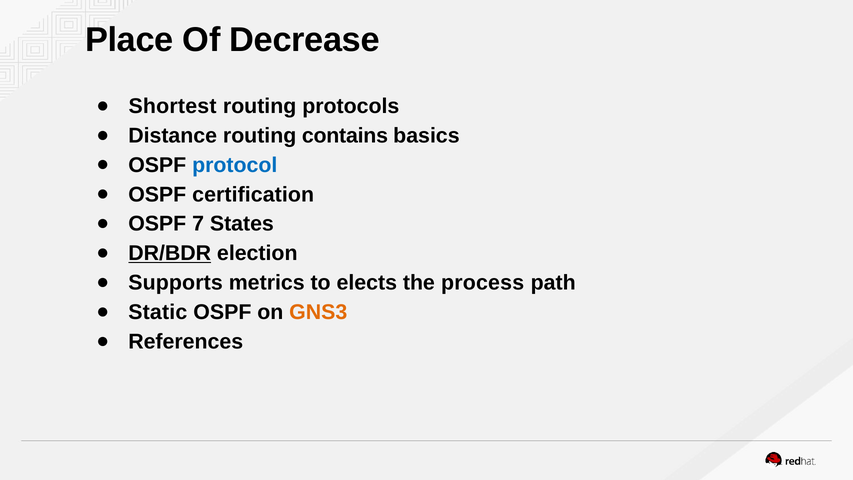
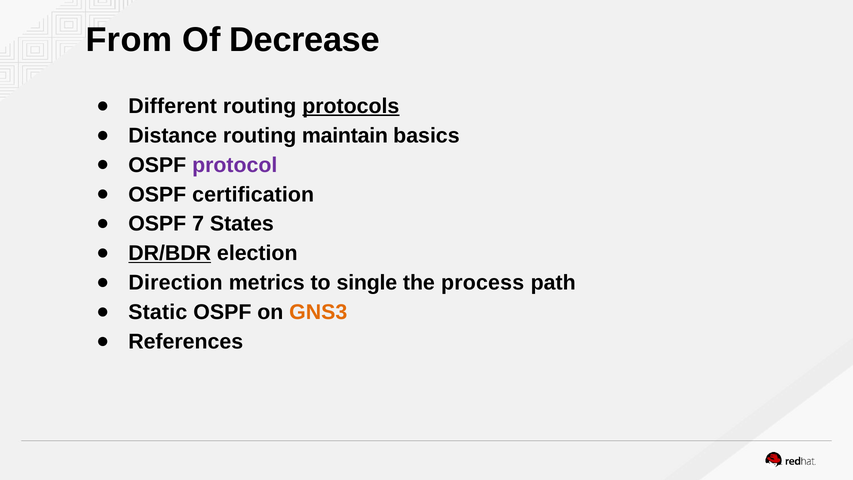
Place: Place -> From
Shortest: Shortest -> Different
protocols underline: none -> present
contains: contains -> maintain
protocol colour: blue -> purple
Supports: Supports -> Direction
elects: elects -> single
